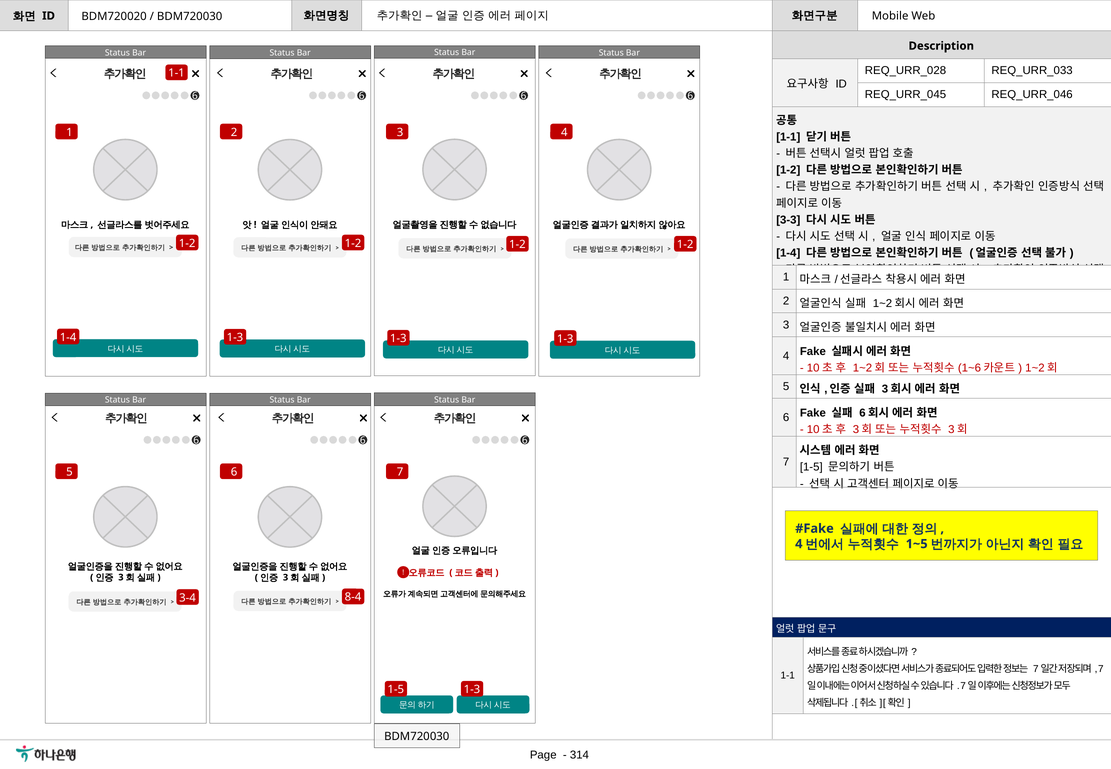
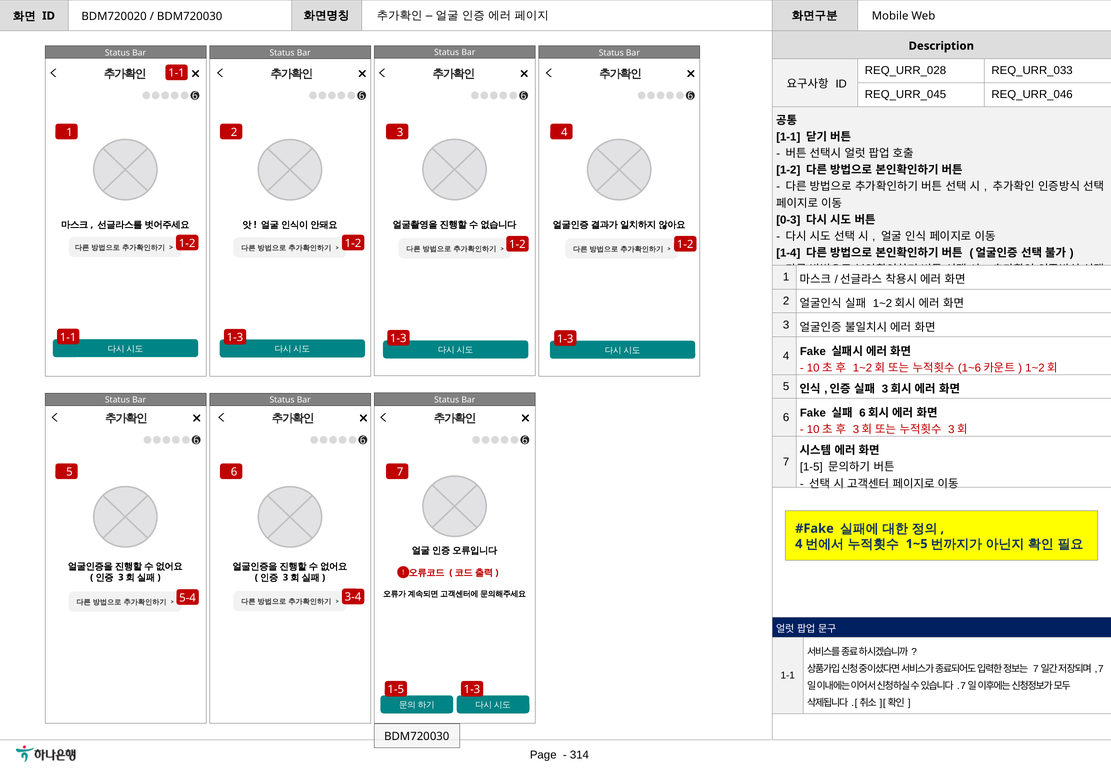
3-3: 3-3 -> 0-3
1-4 at (68, 337): 1-4 -> 1-1
3-4: 3-4 -> 5-4
8-4: 8-4 -> 3-4
